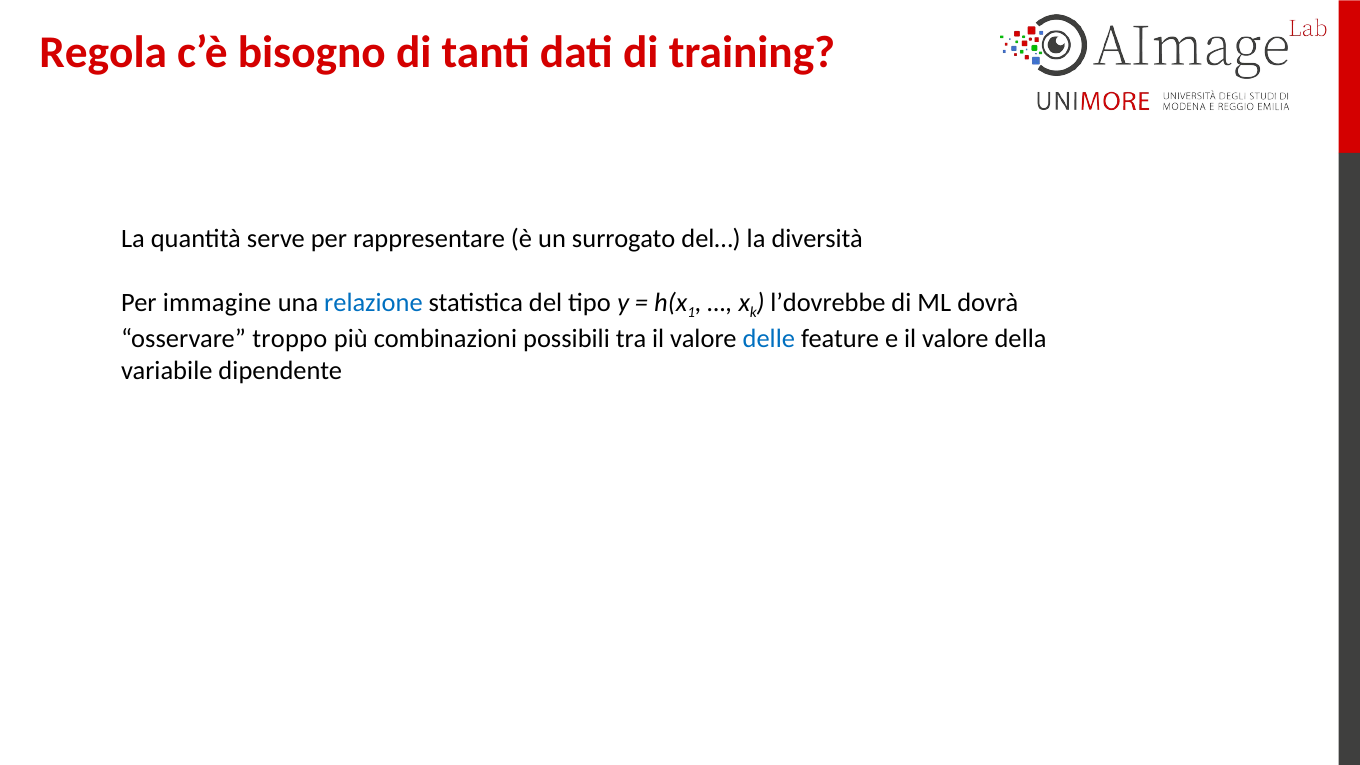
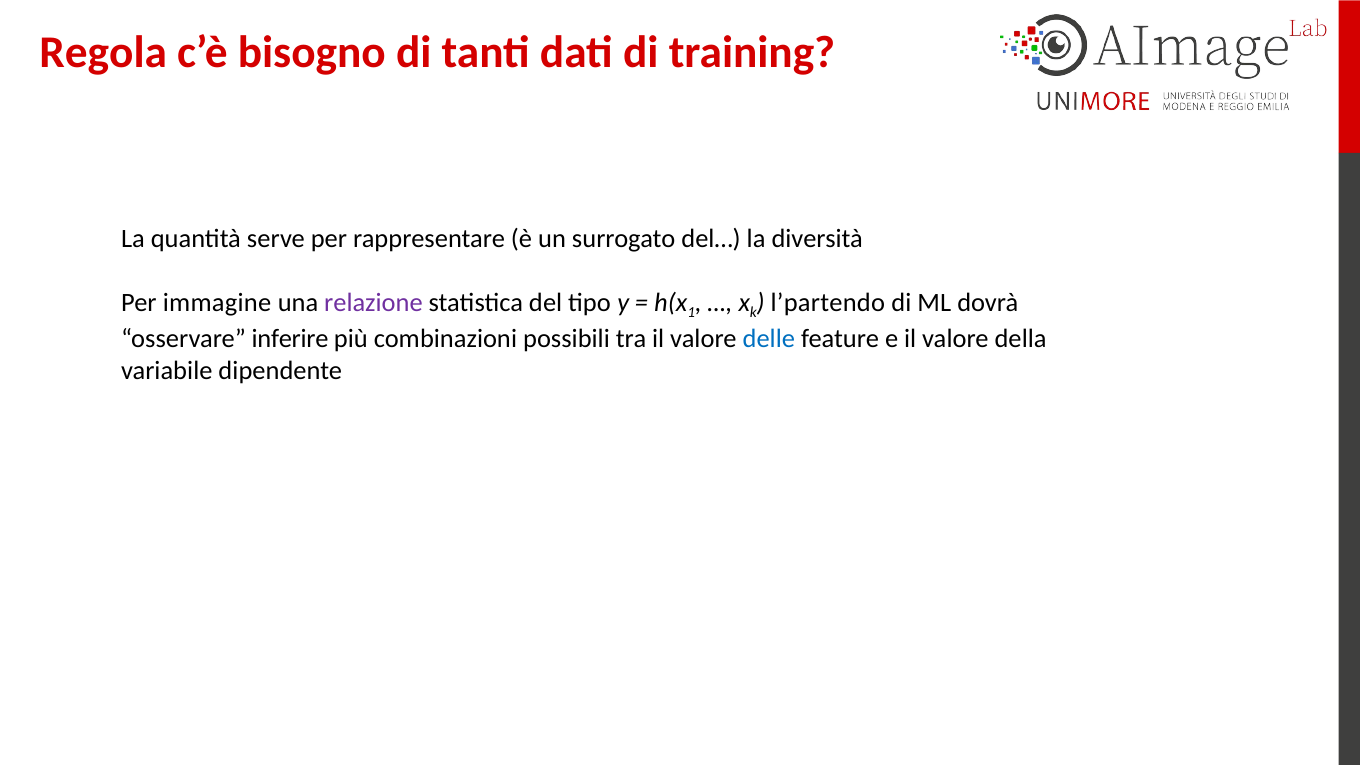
relazione colour: blue -> purple
l’dovrebbe: l’dovrebbe -> l’partendo
troppo: troppo -> inferire
